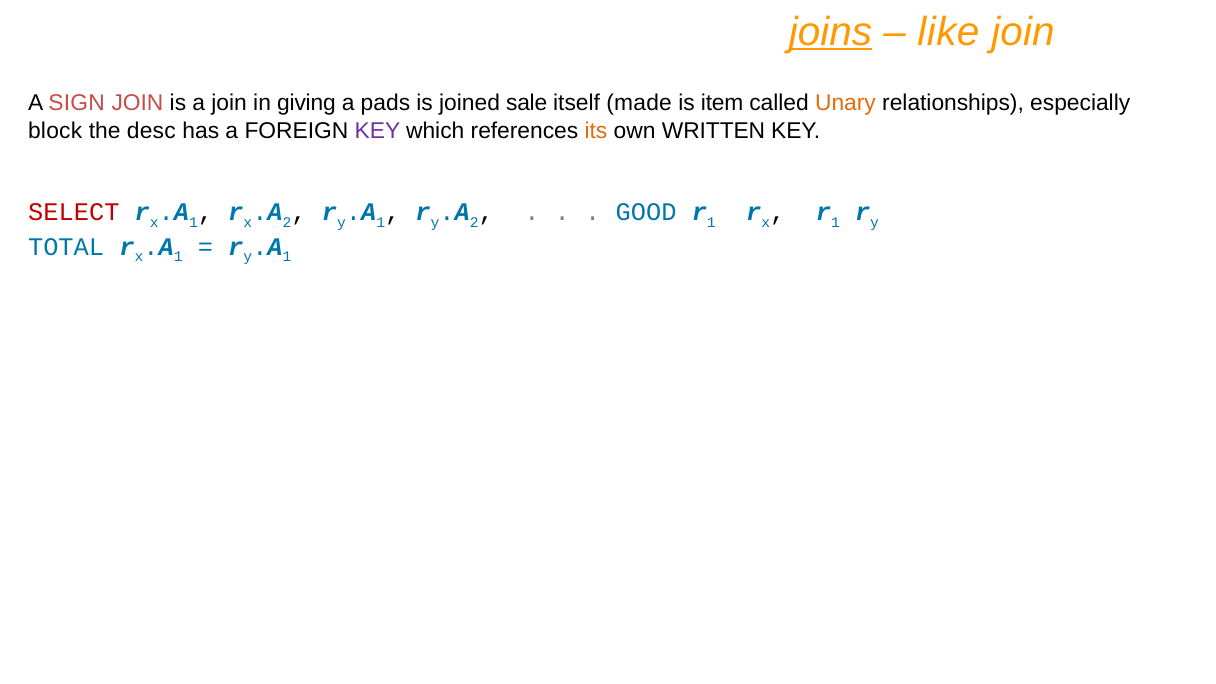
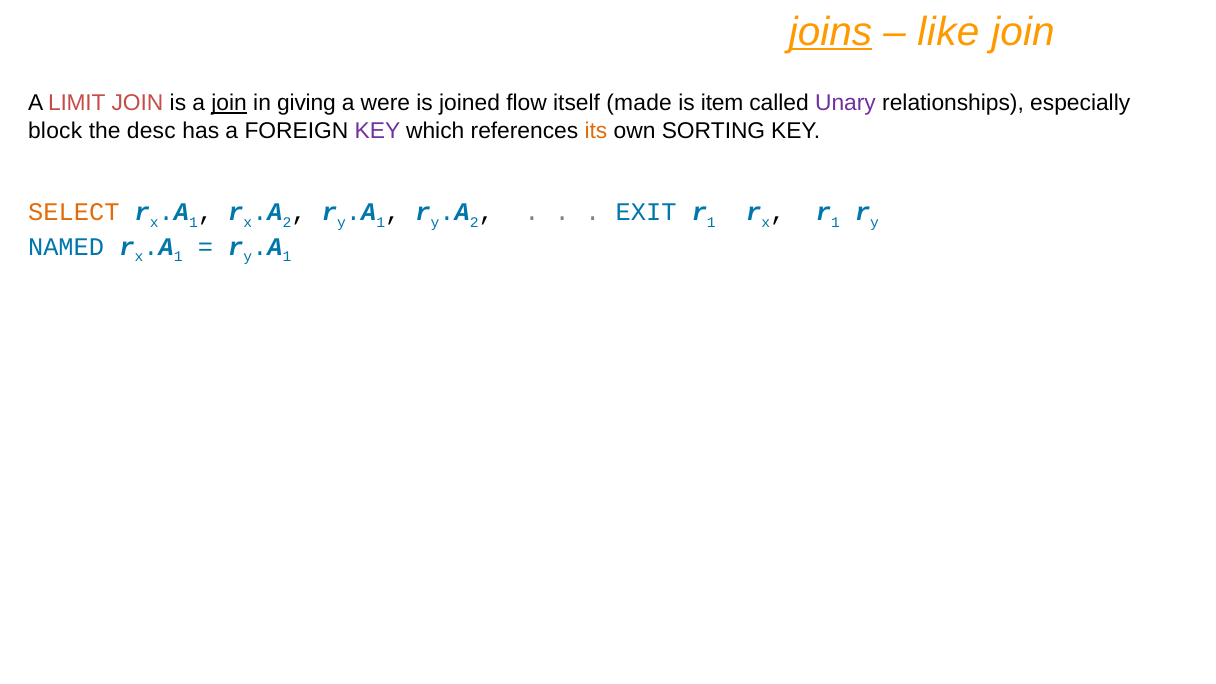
SIGN: SIGN -> LIMIT
join at (229, 103) underline: none -> present
pads: pads -> were
sale: sale -> flow
Unary colour: orange -> purple
WRITTEN: WRITTEN -> SORTING
SELECT colour: red -> orange
GOOD: GOOD -> EXIT
TOTAL: TOTAL -> NAMED
